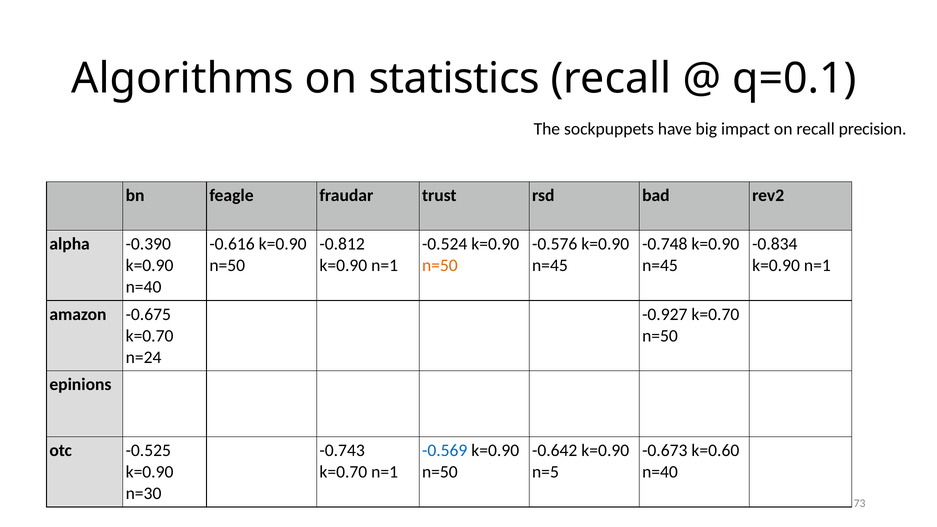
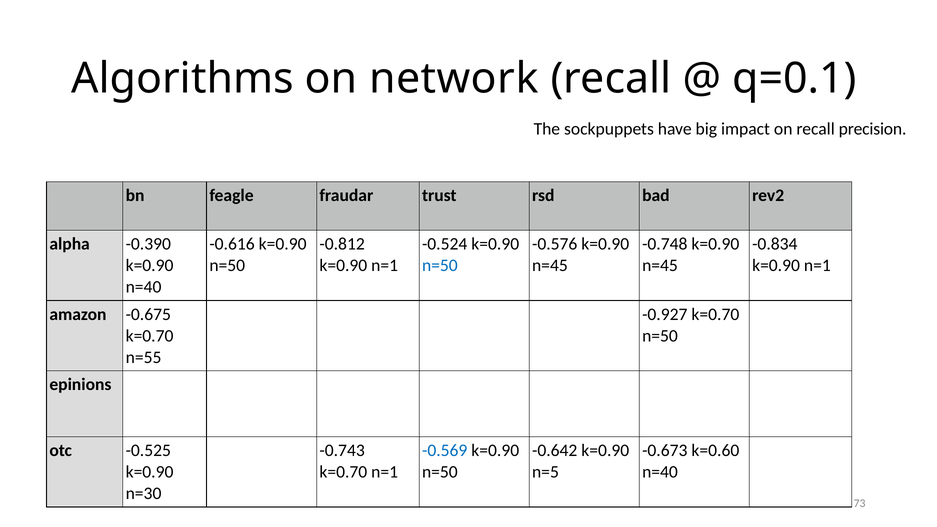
statistics: statistics -> network
n=50 at (440, 266) colour: orange -> blue
n=24: n=24 -> n=55
